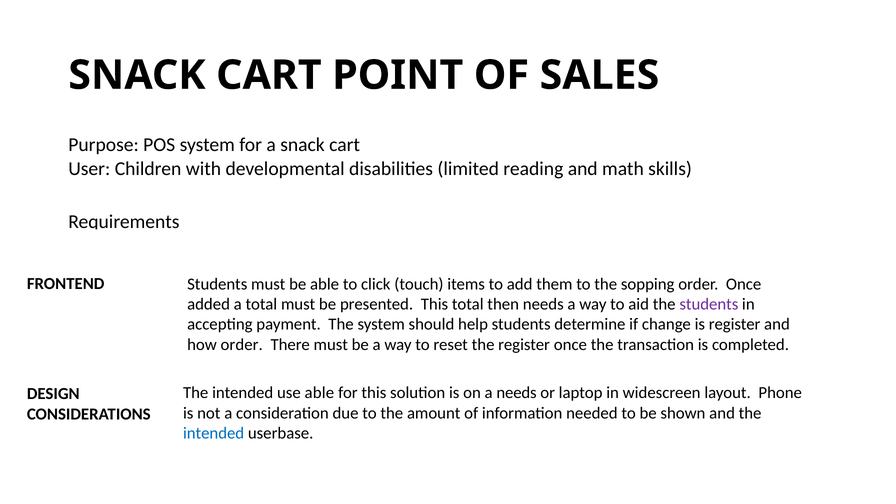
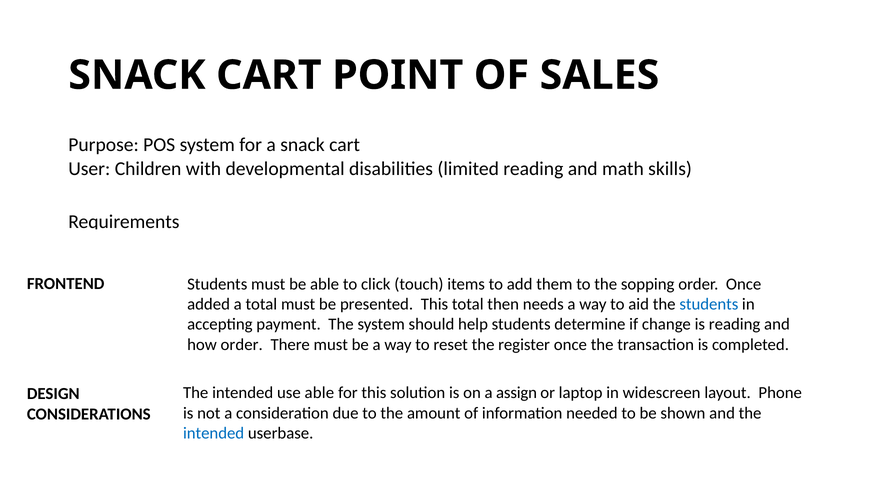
students at (709, 304) colour: purple -> blue
is register: register -> reading
a needs: needs -> assign
